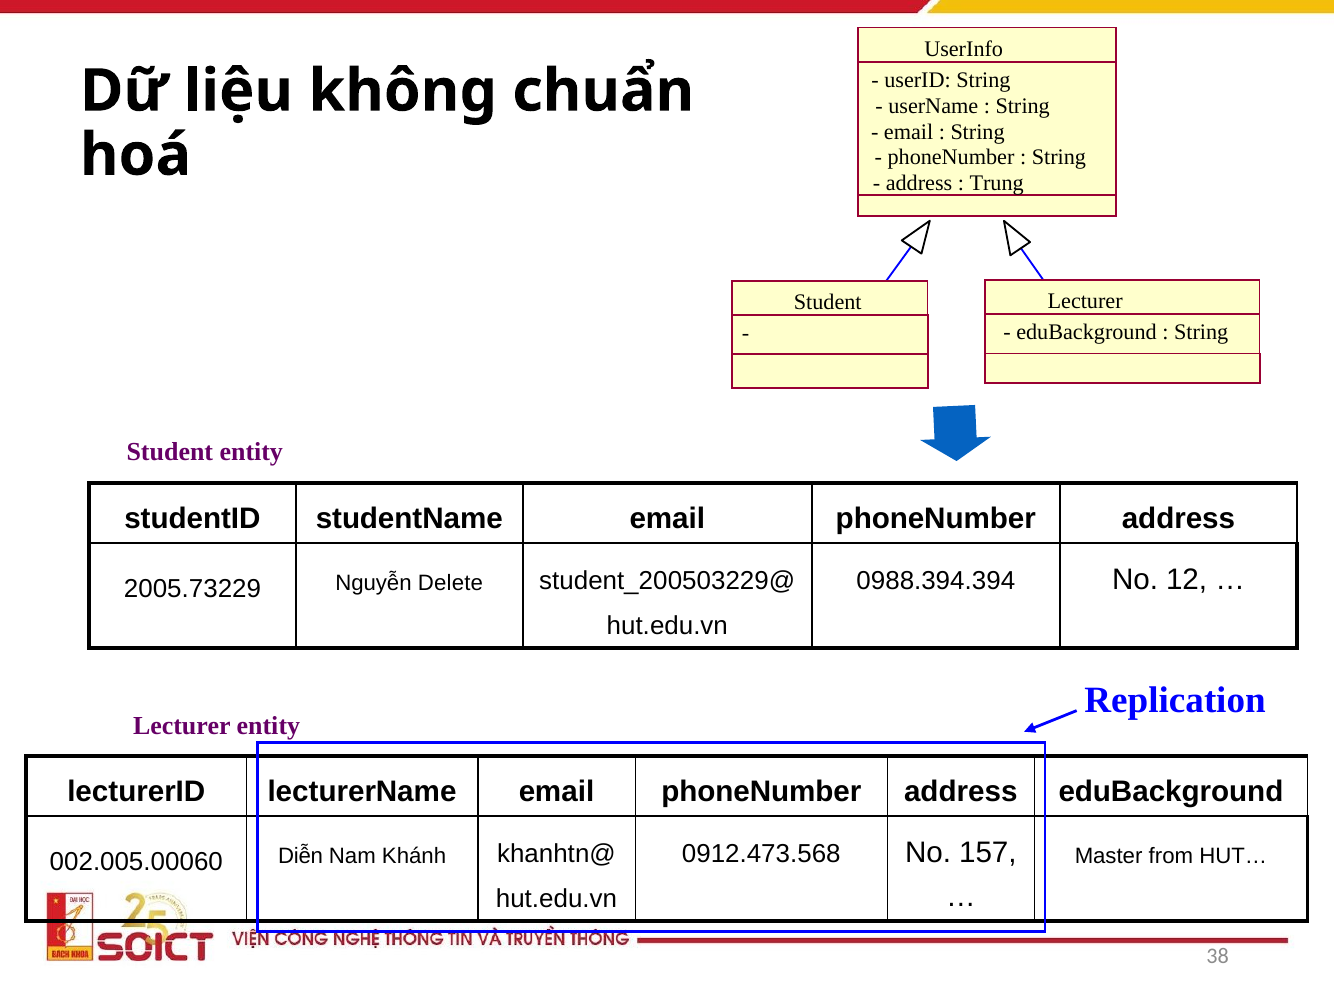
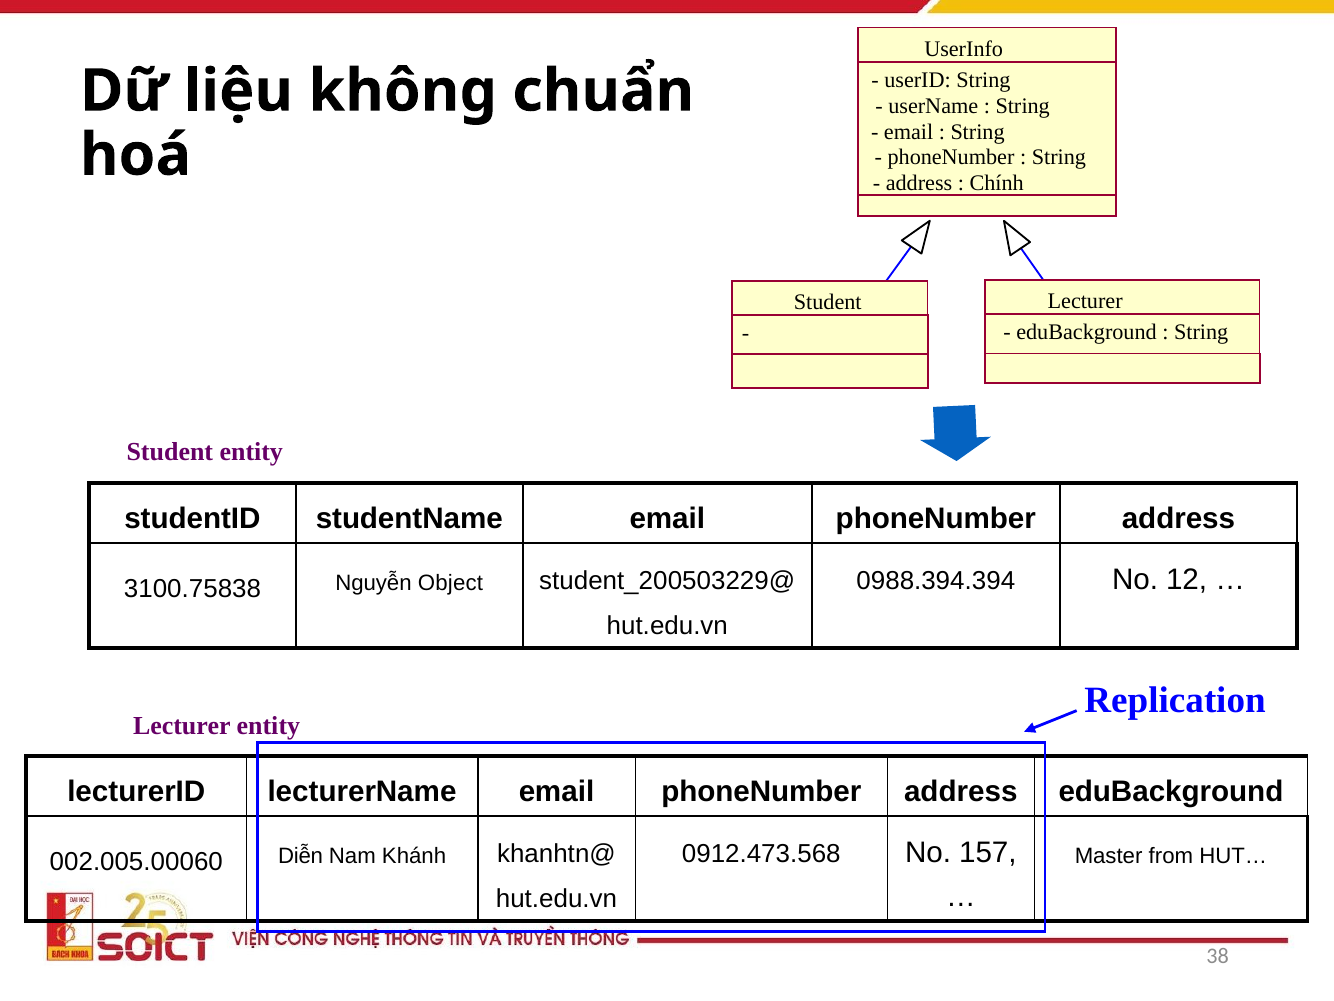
Trung: Trung -> Chính
2005.73229: 2005.73229 -> 3100.75838
Delete: Delete -> Object
